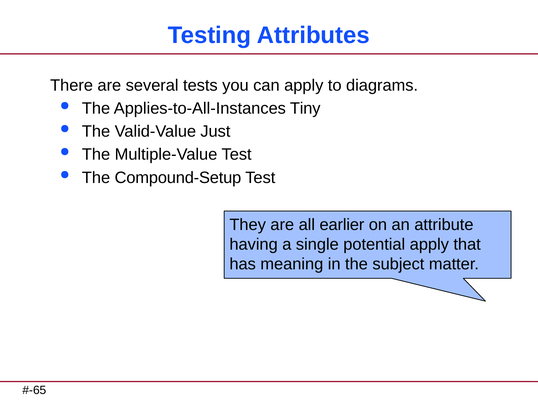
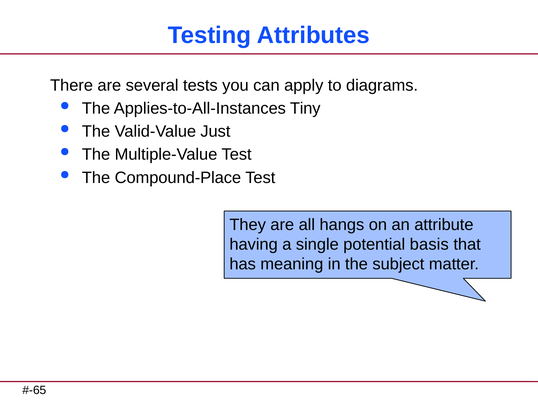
Compound-Setup: Compound-Setup -> Compound-Place
earlier: earlier -> hangs
potential apply: apply -> basis
